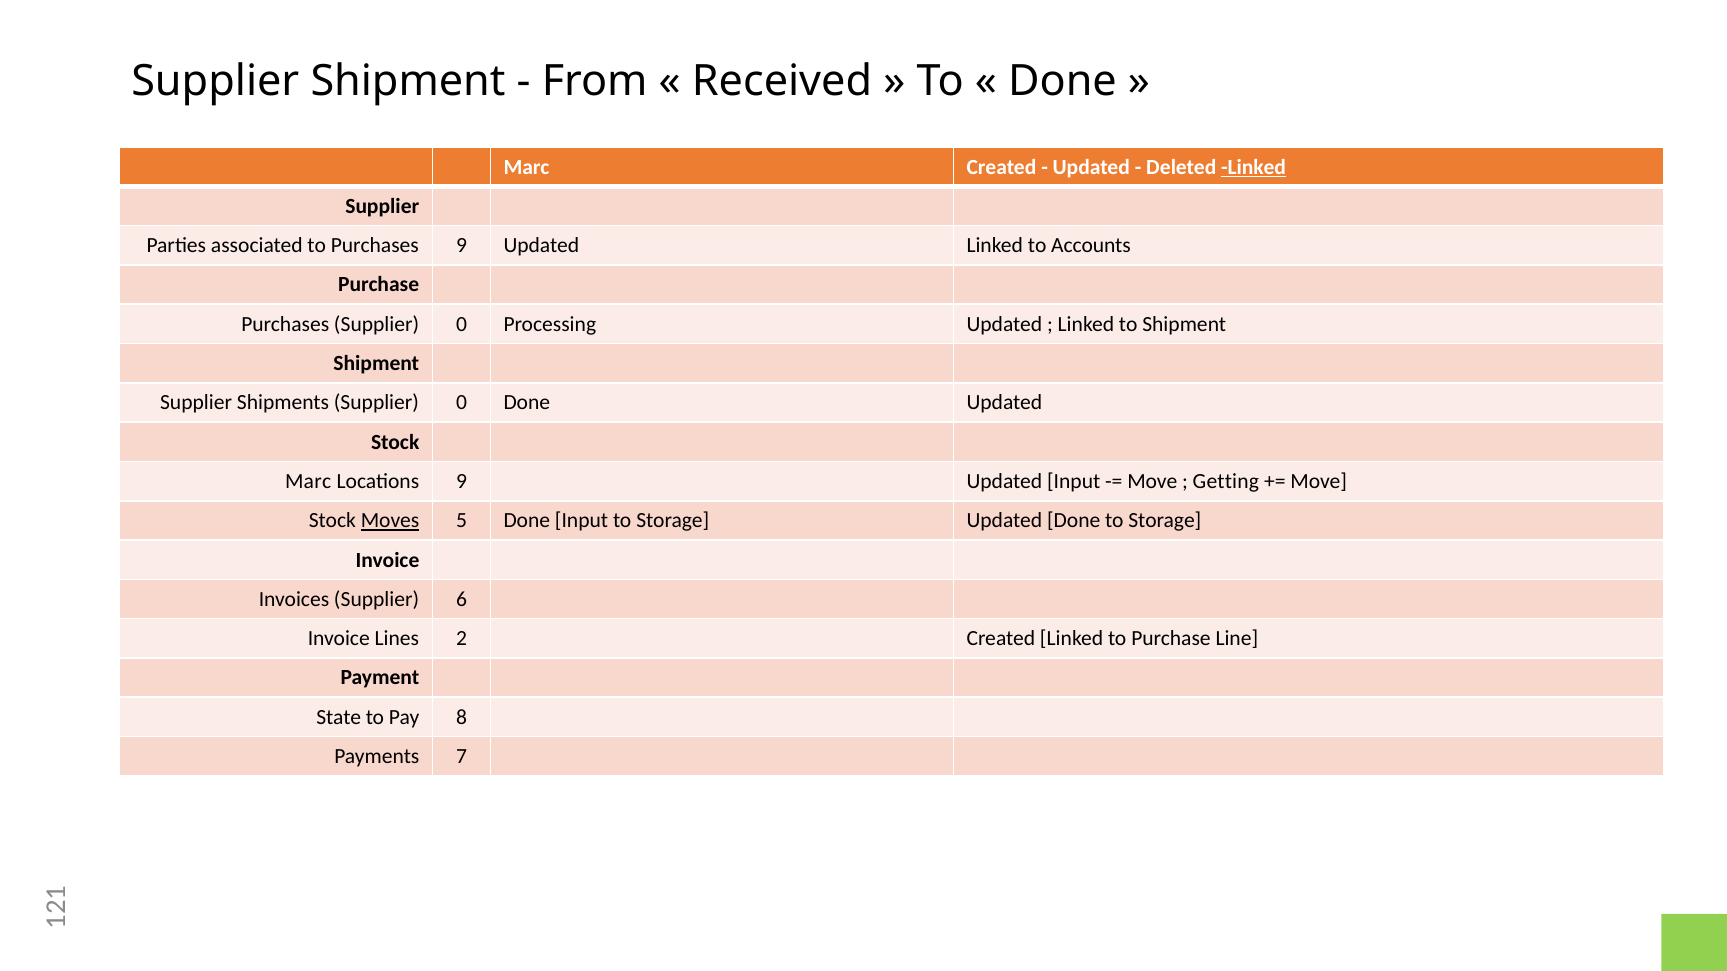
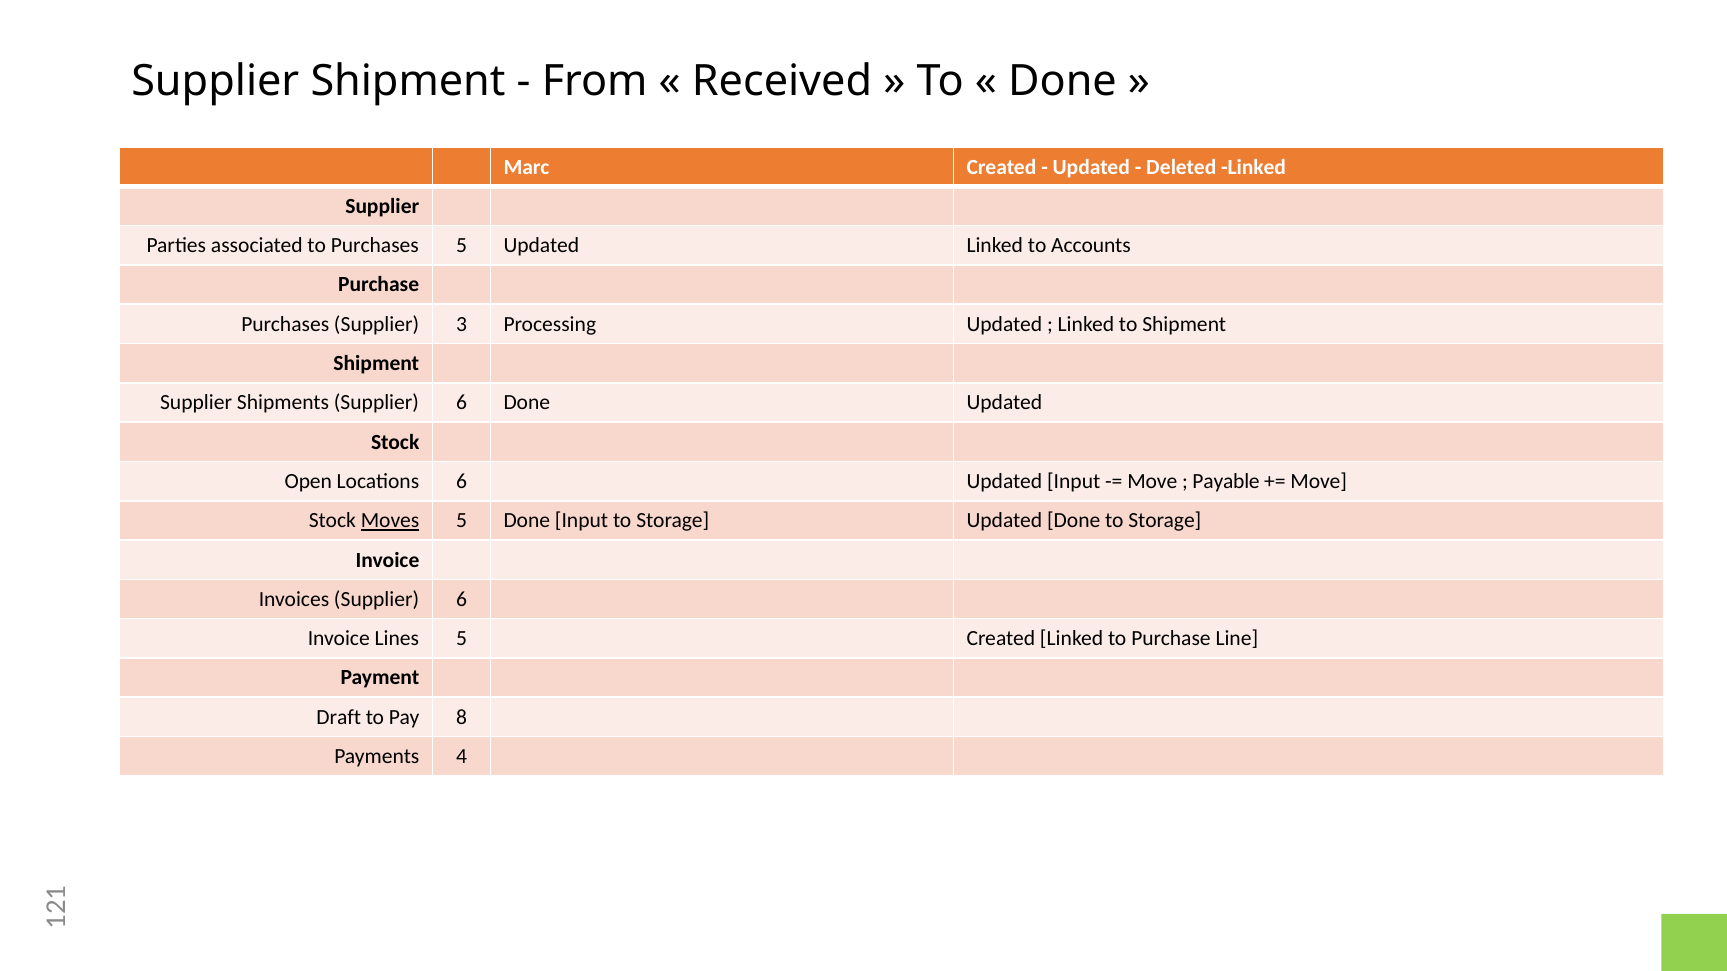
Linked at (1254, 167) underline: present -> none
Purchases 9: 9 -> 5
Purchases Supplier 0: 0 -> 3
Shipments Supplier 0: 0 -> 6
Marc at (308, 482): Marc -> Open
Locations 9: 9 -> 6
Getting: Getting -> Payable
Lines 2: 2 -> 5
State: State -> Draft
7: 7 -> 4
